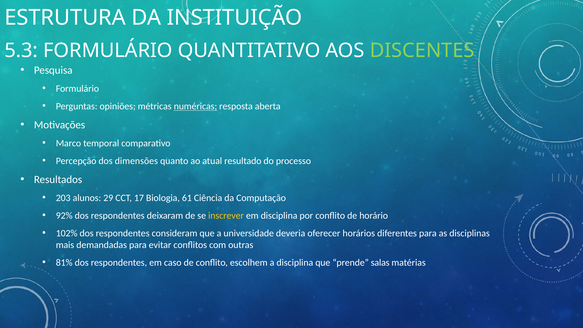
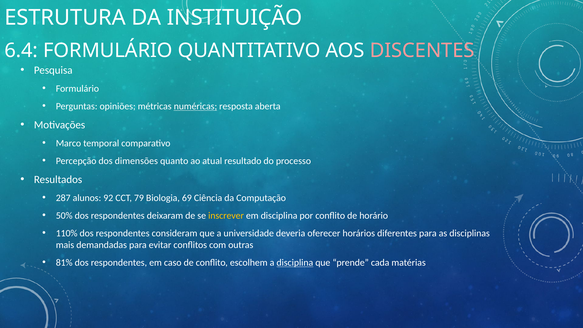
5.3: 5.3 -> 6.4
DISCENTES colour: light green -> pink
203: 203 -> 287
29: 29 -> 92
17: 17 -> 79
61: 61 -> 69
92%: 92% -> 50%
102%: 102% -> 110%
disciplina at (295, 263) underline: none -> present
salas: salas -> cada
